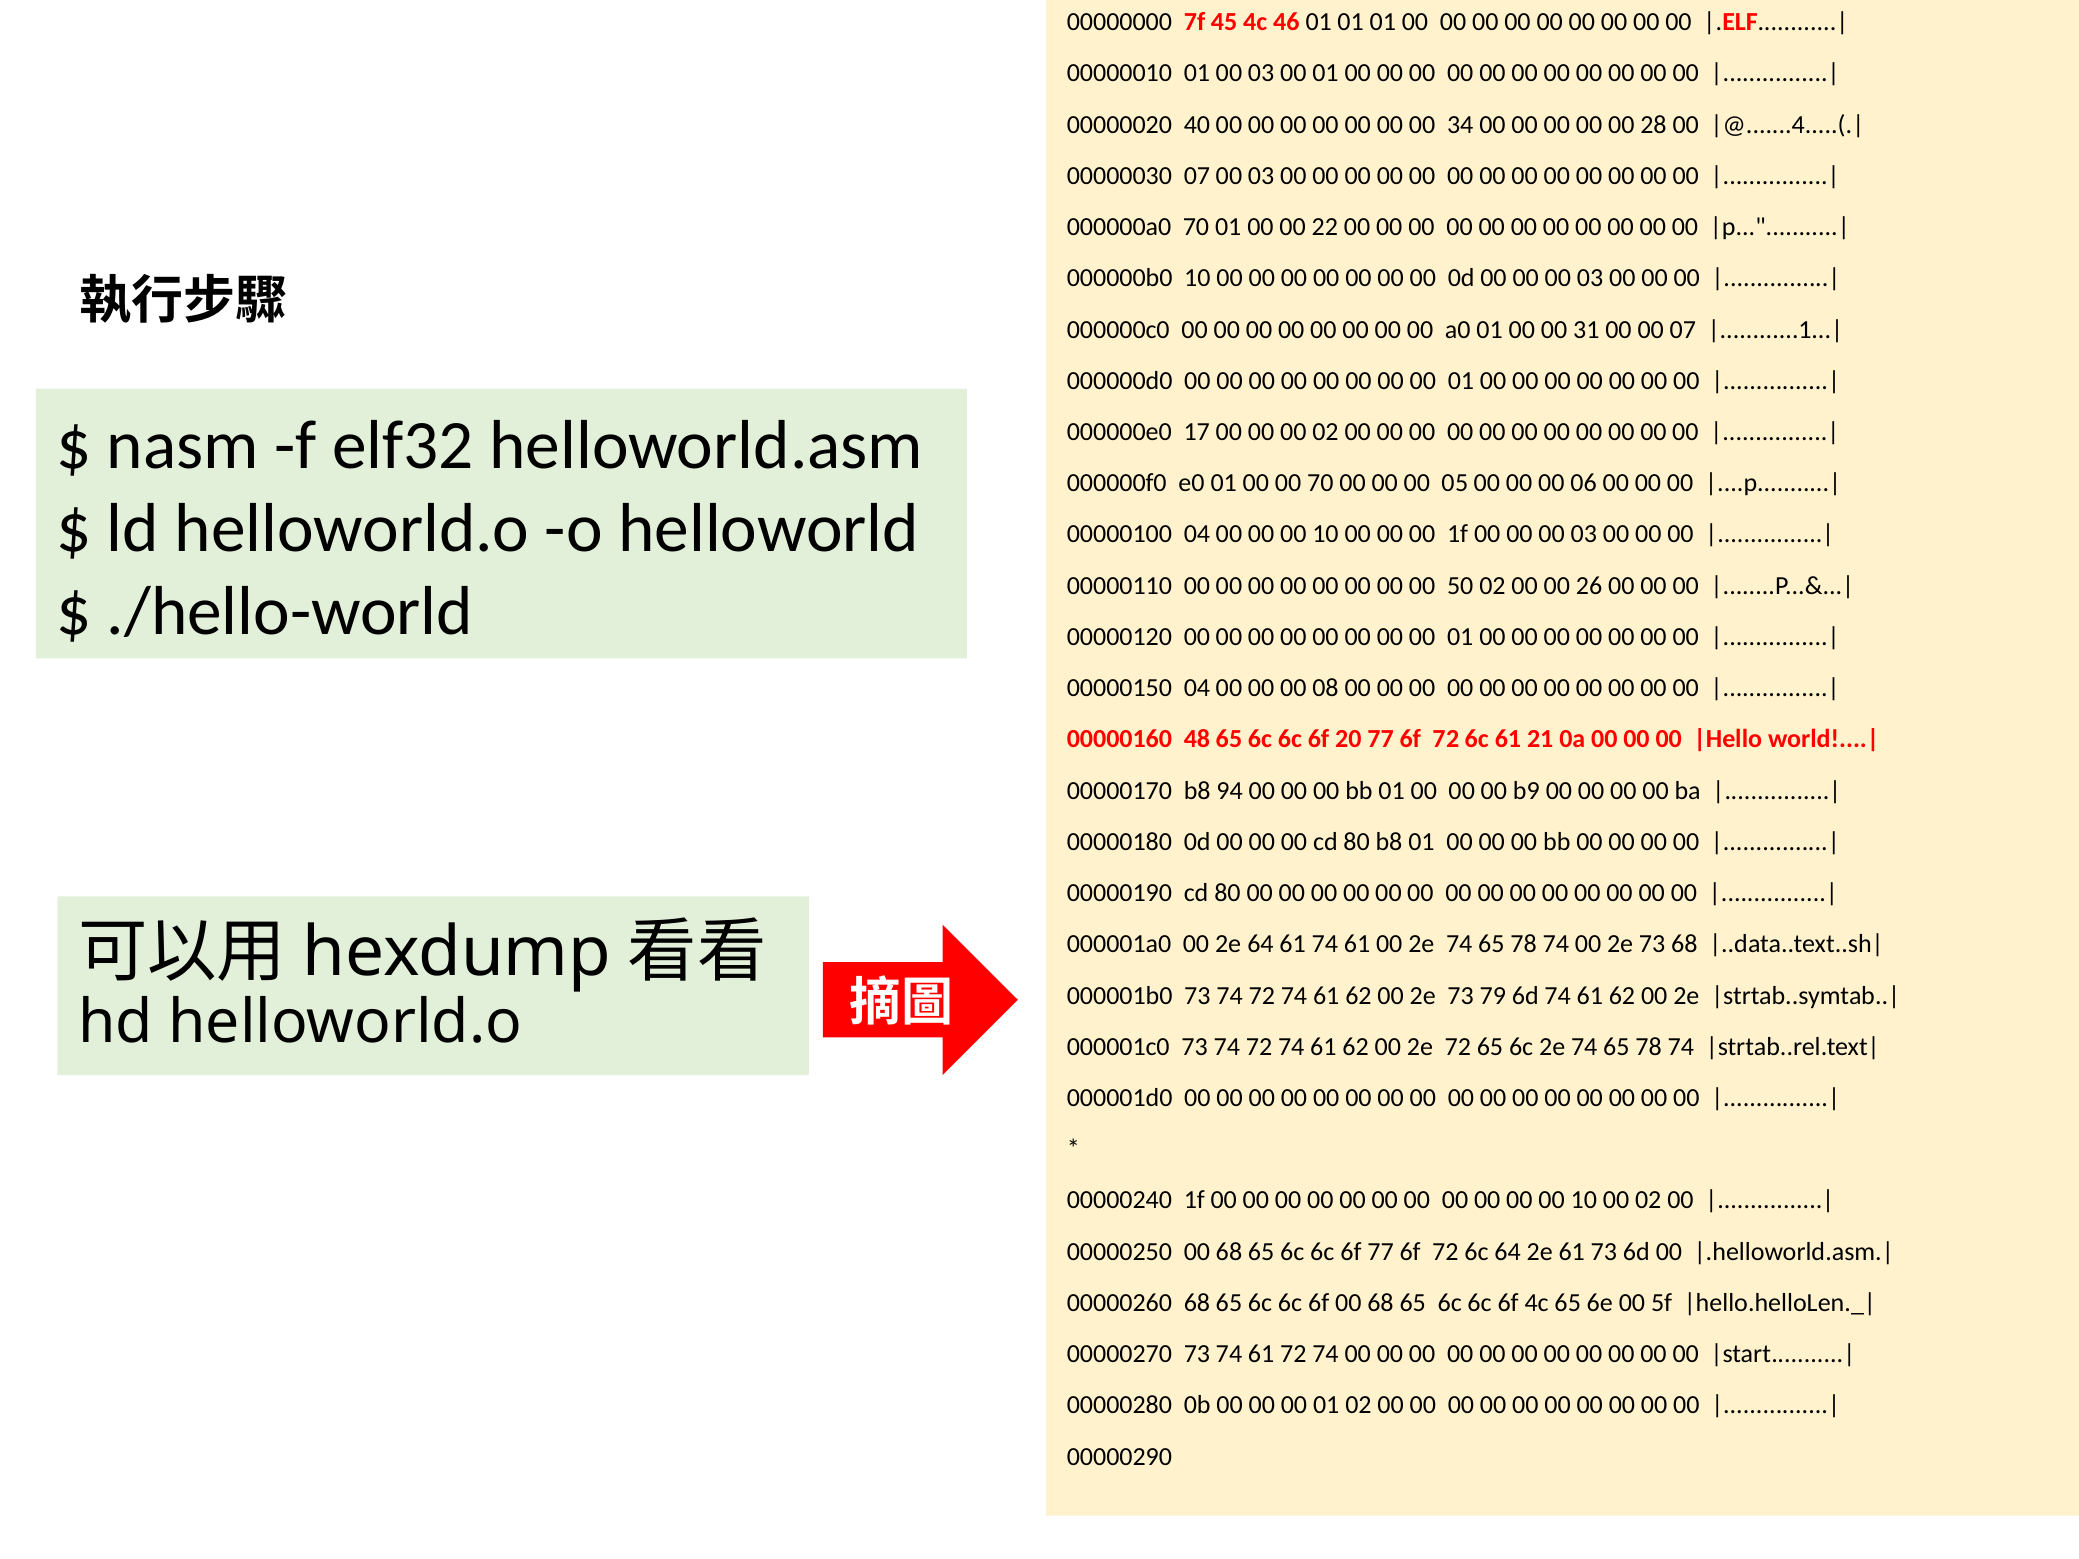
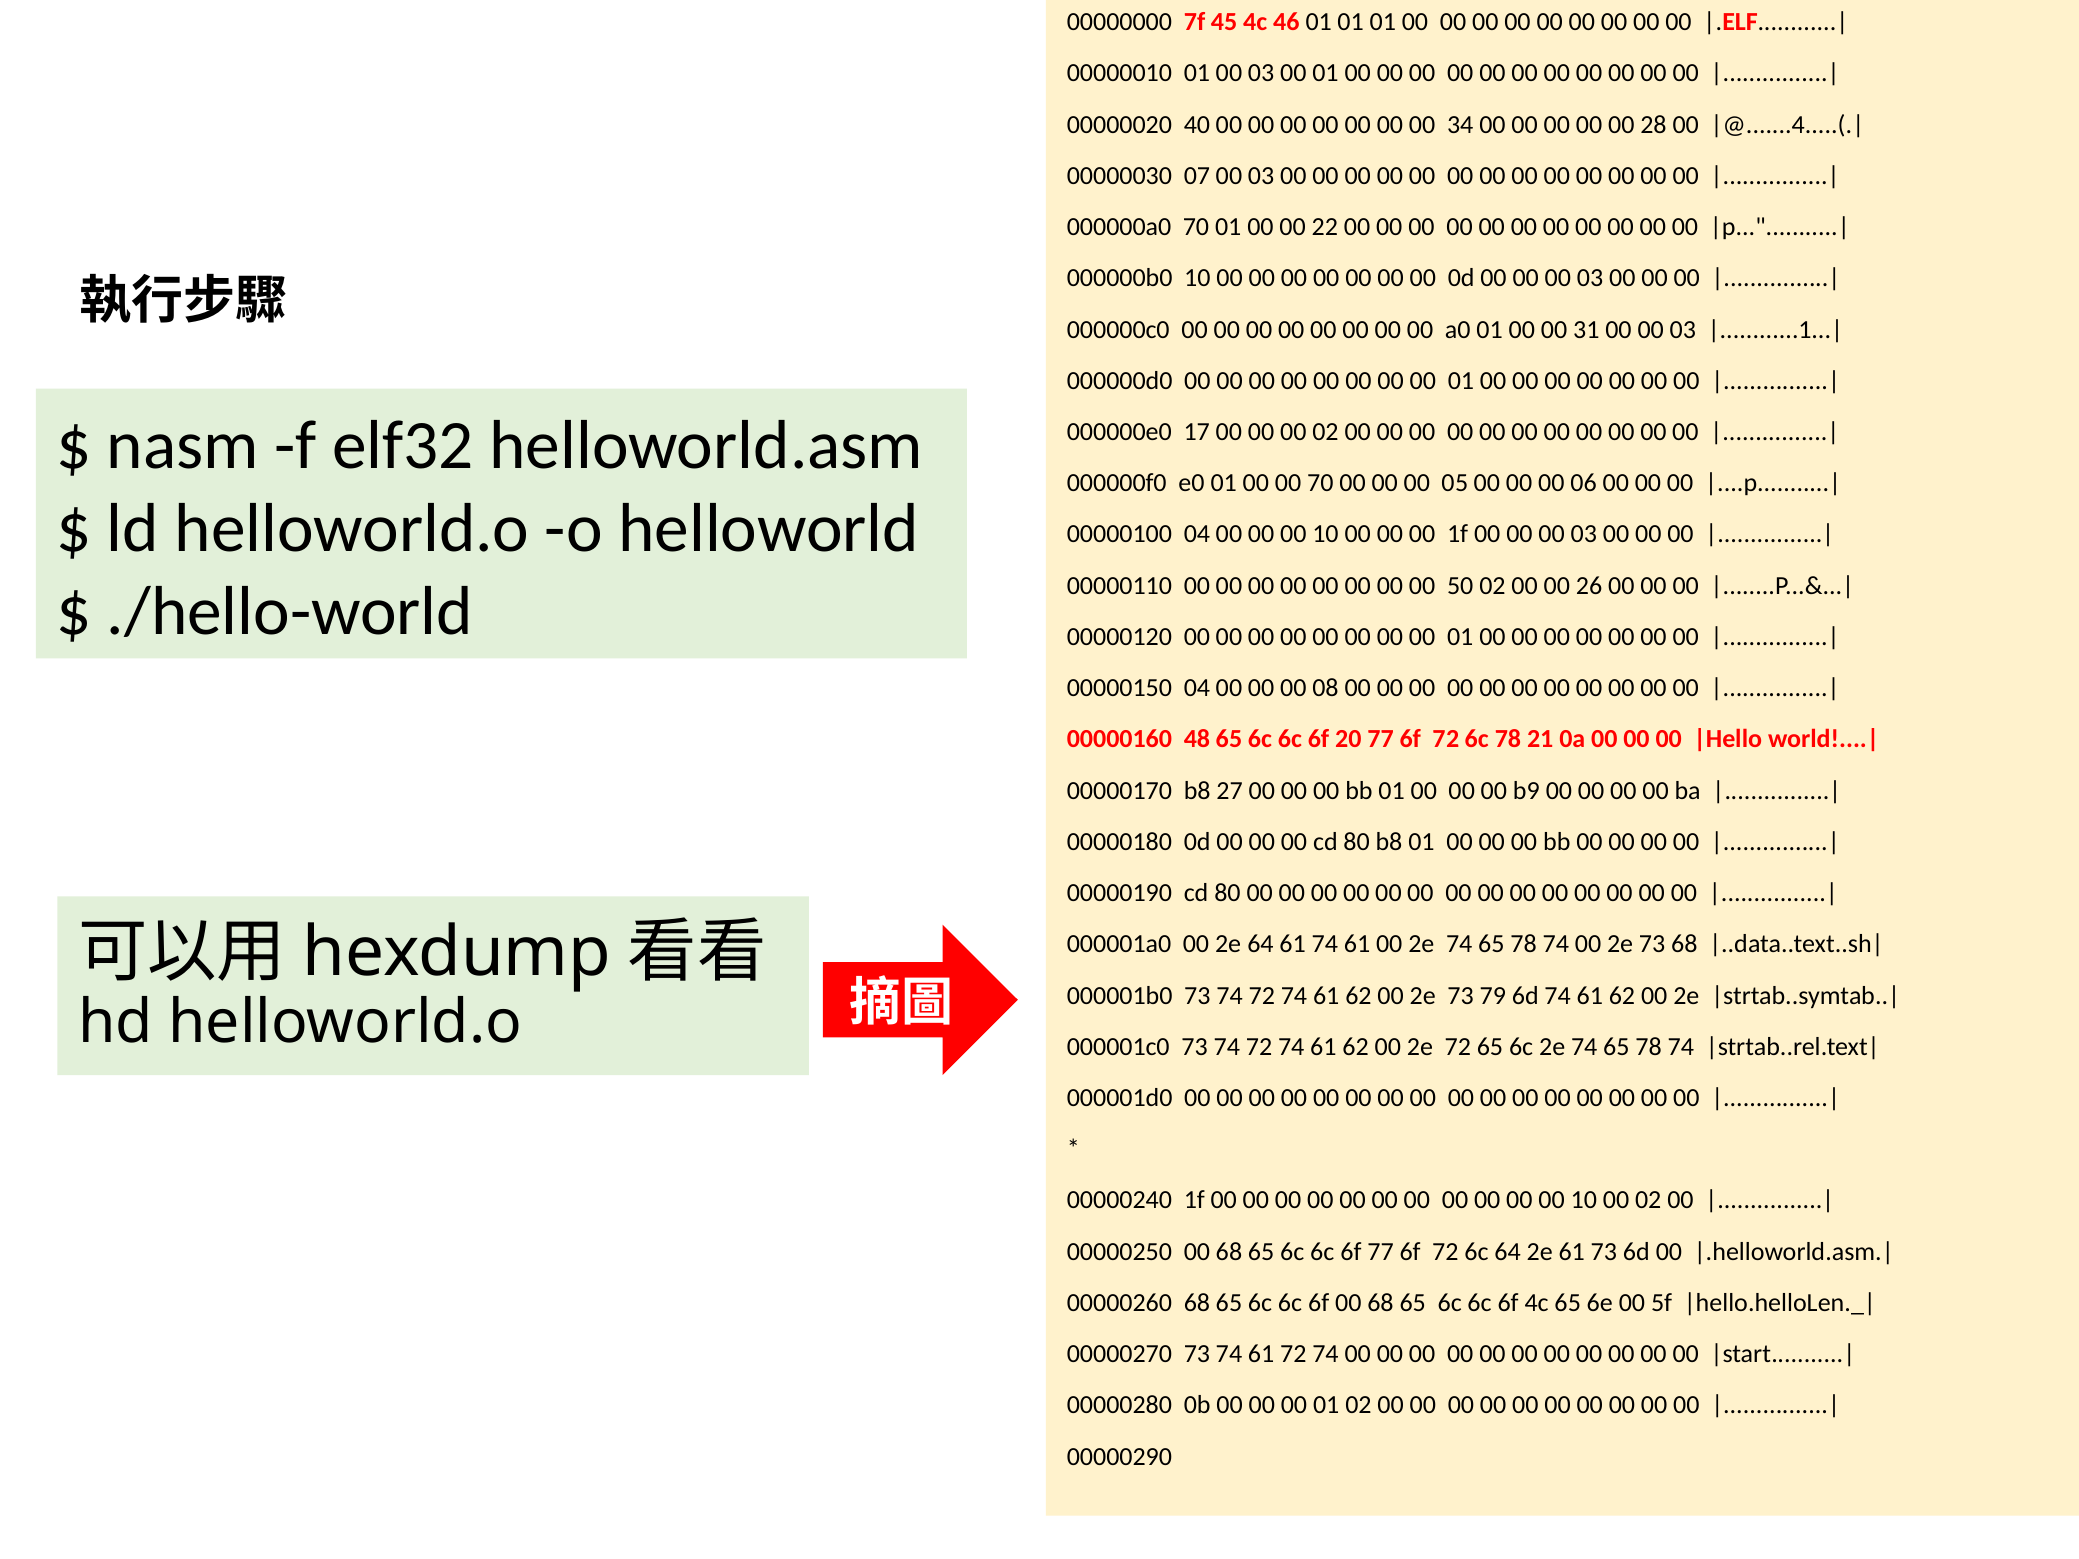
31 00 00 07: 07 -> 03
6c 61: 61 -> 78
94: 94 -> 27
